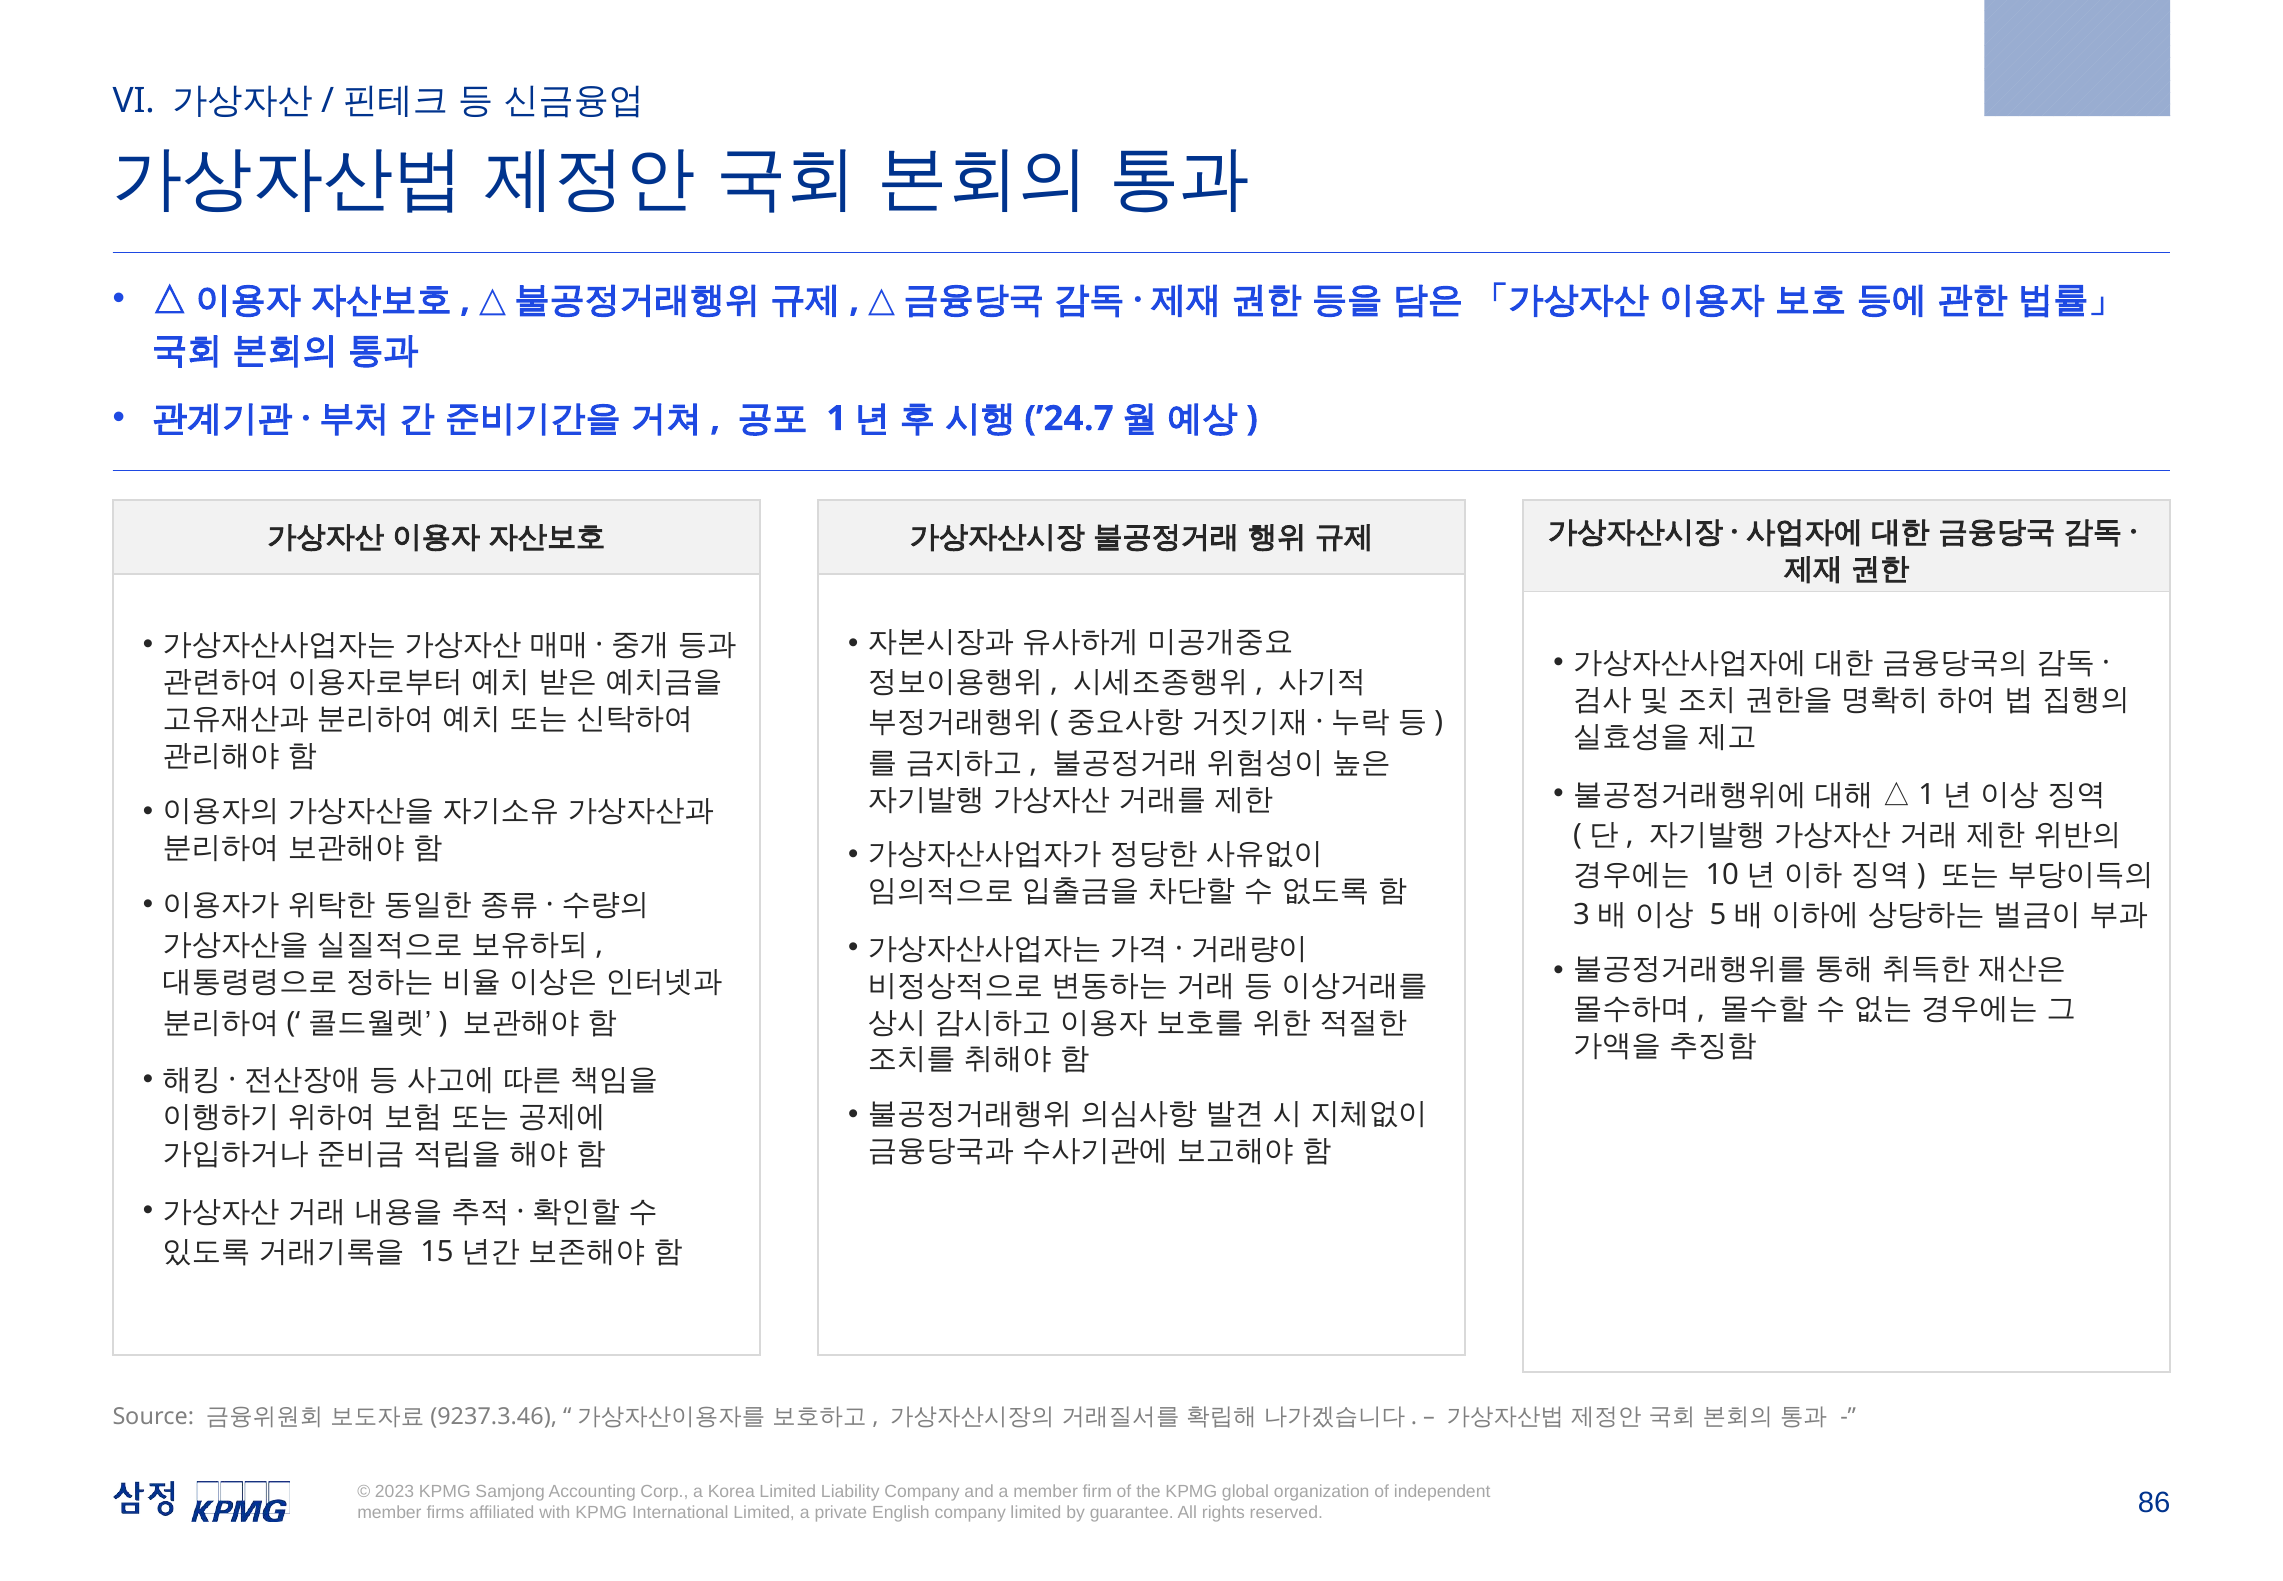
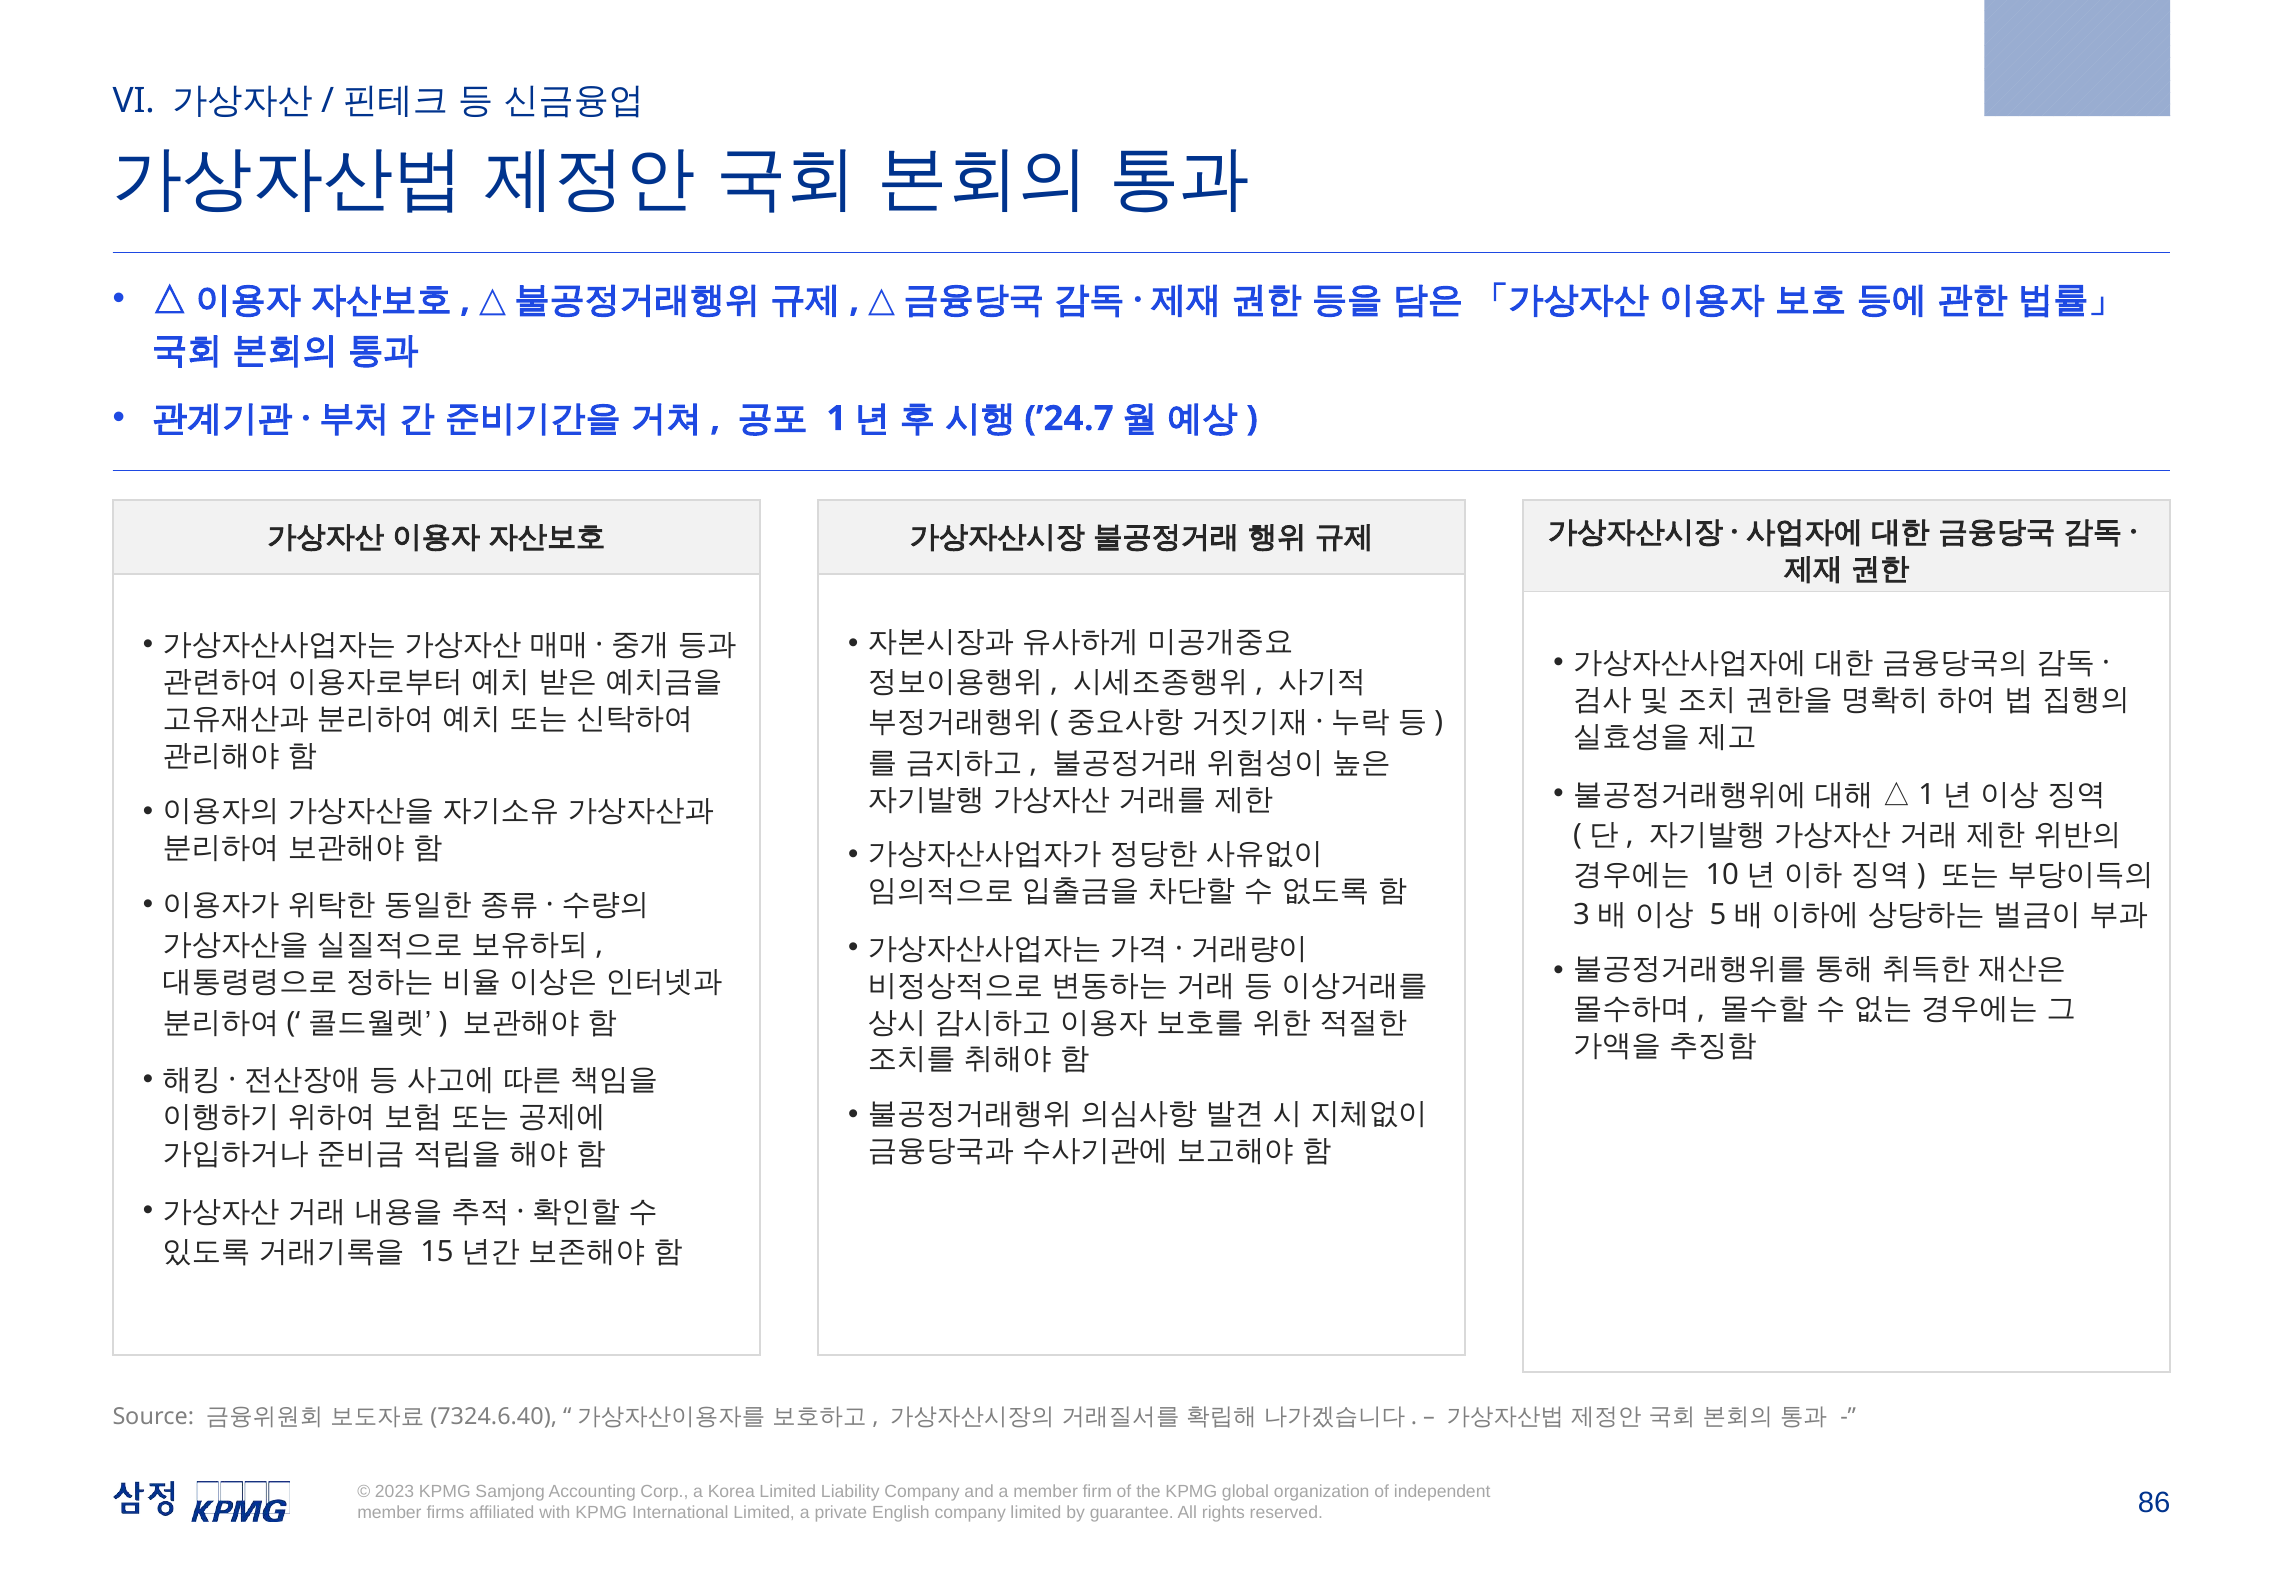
9237.3.46: 9237.3.46 -> 7324.6.40
